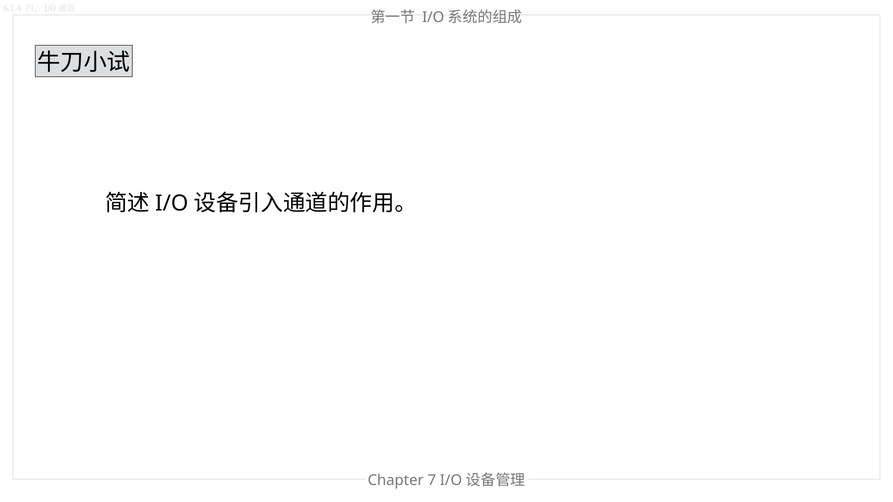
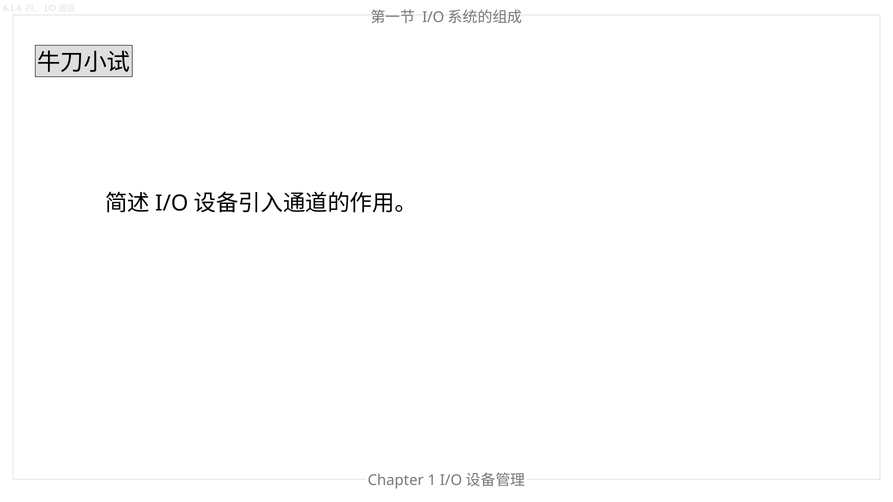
7: 7 -> 1
